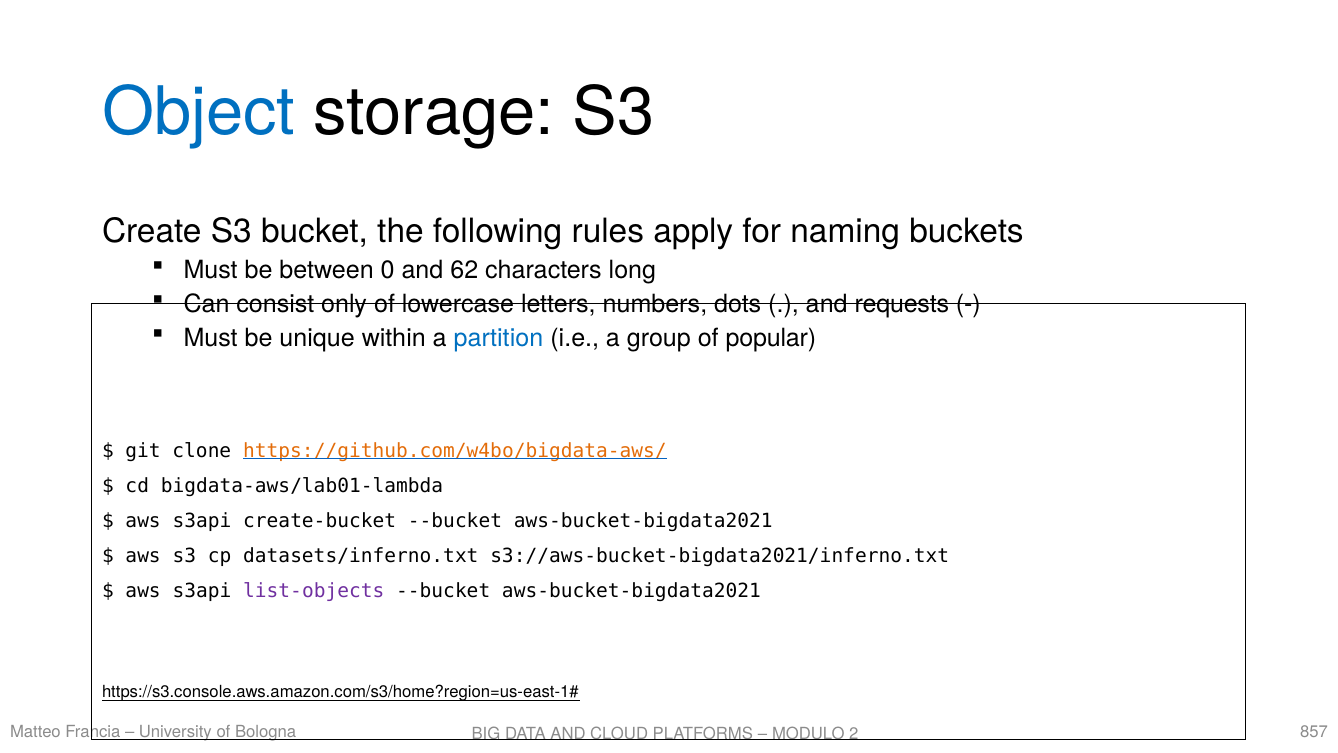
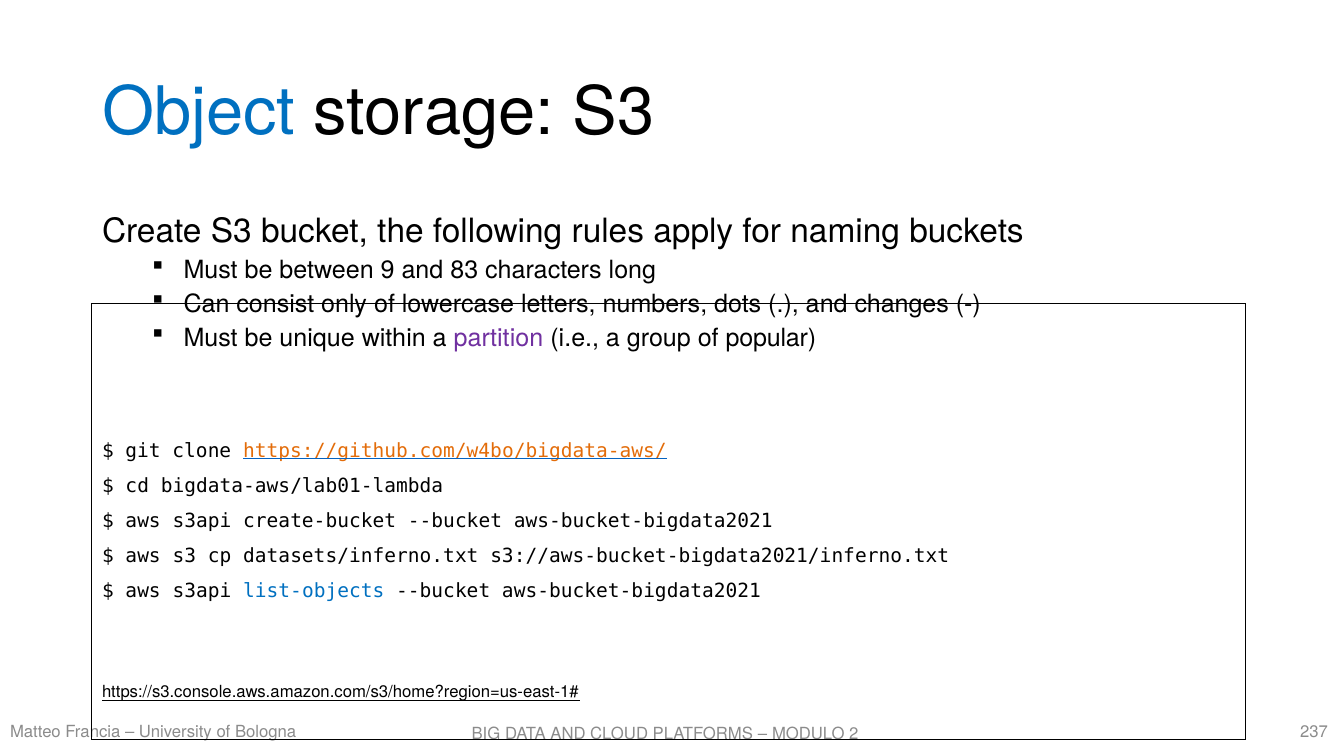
0: 0 -> 9
62: 62 -> 83
requests: requests -> changes
partition colour: blue -> purple
list-objects colour: purple -> blue
857: 857 -> 237
